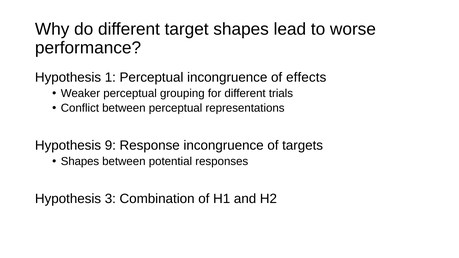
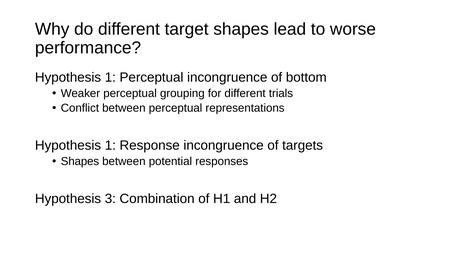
effects: effects -> bottom
9 at (110, 146): 9 -> 1
